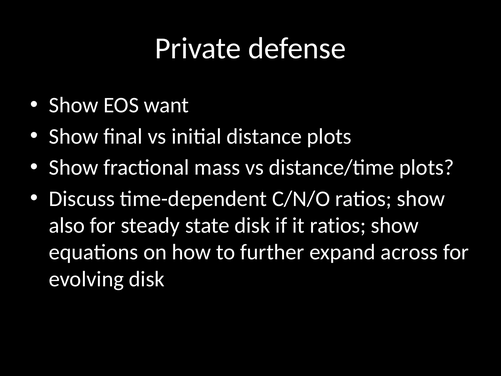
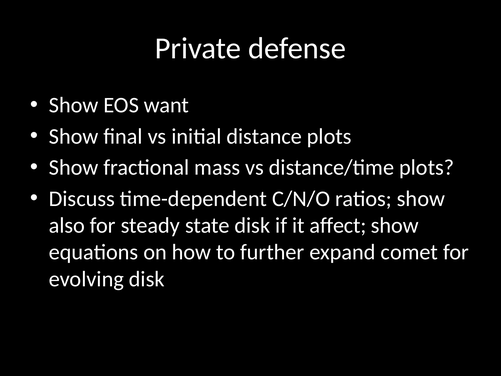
it ratios: ratios -> affect
across: across -> comet
